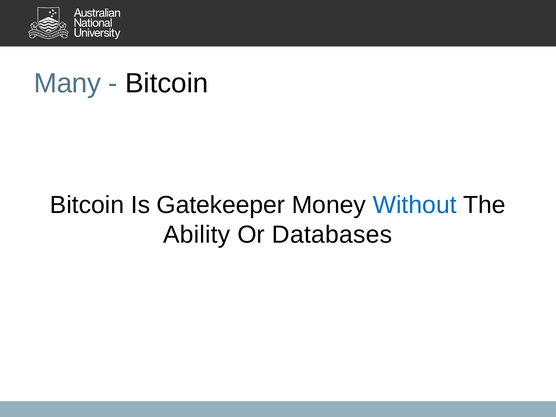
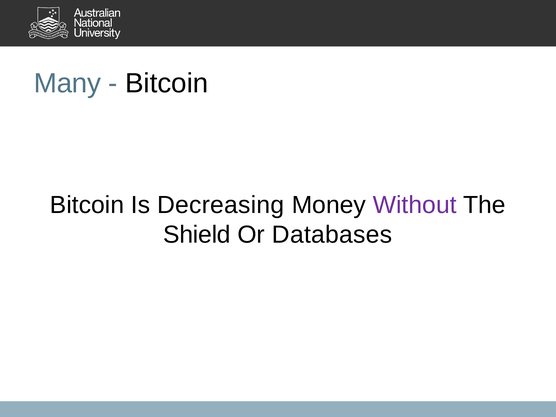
Gatekeeper: Gatekeeper -> Decreasing
Without colour: blue -> purple
Ability: Ability -> Shield
